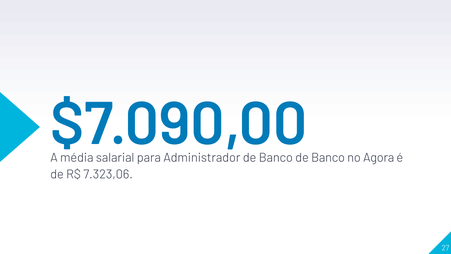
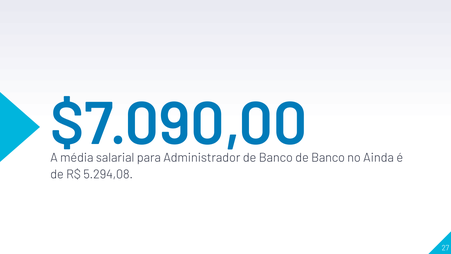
Agora: Agora -> Ainda
7.323,06: 7.323,06 -> 5.294,08
